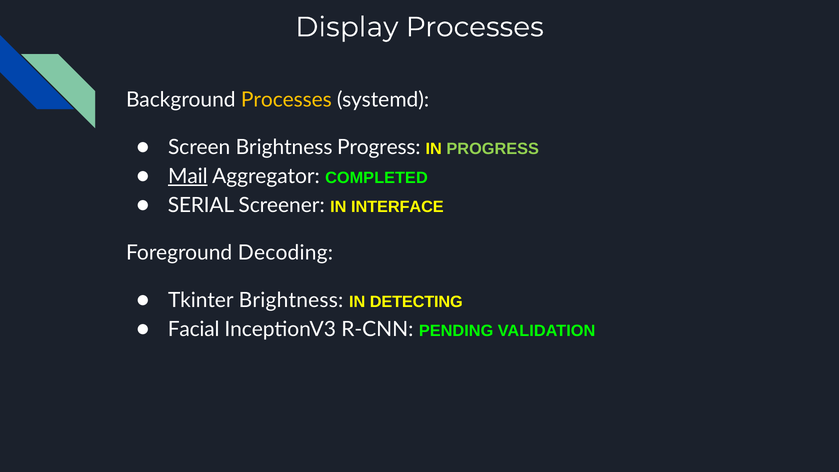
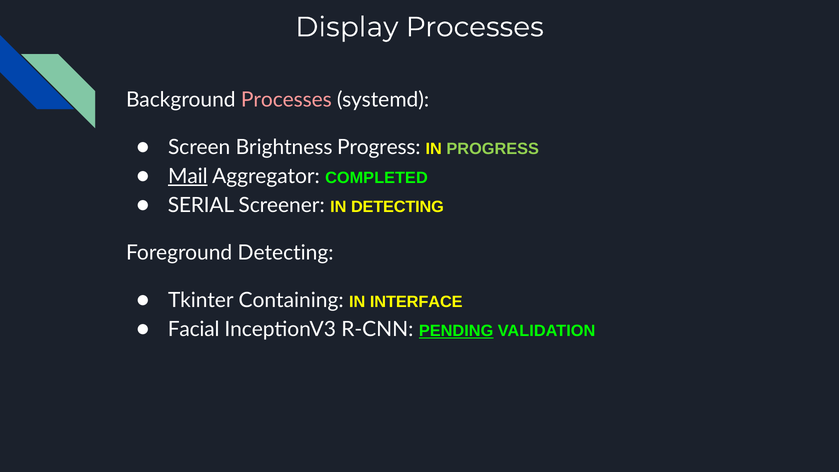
Processes at (286, 100) colour: yellow -> pink
IN INTERFACE: INTERFACE -> DETECTING
Foreground Decoding: Decoding -> Detecting
Tkinter Brightness: Brightness -> Containing
DETECTING: DETECTING -> INTERFACE
PENDING underline: none -> present
